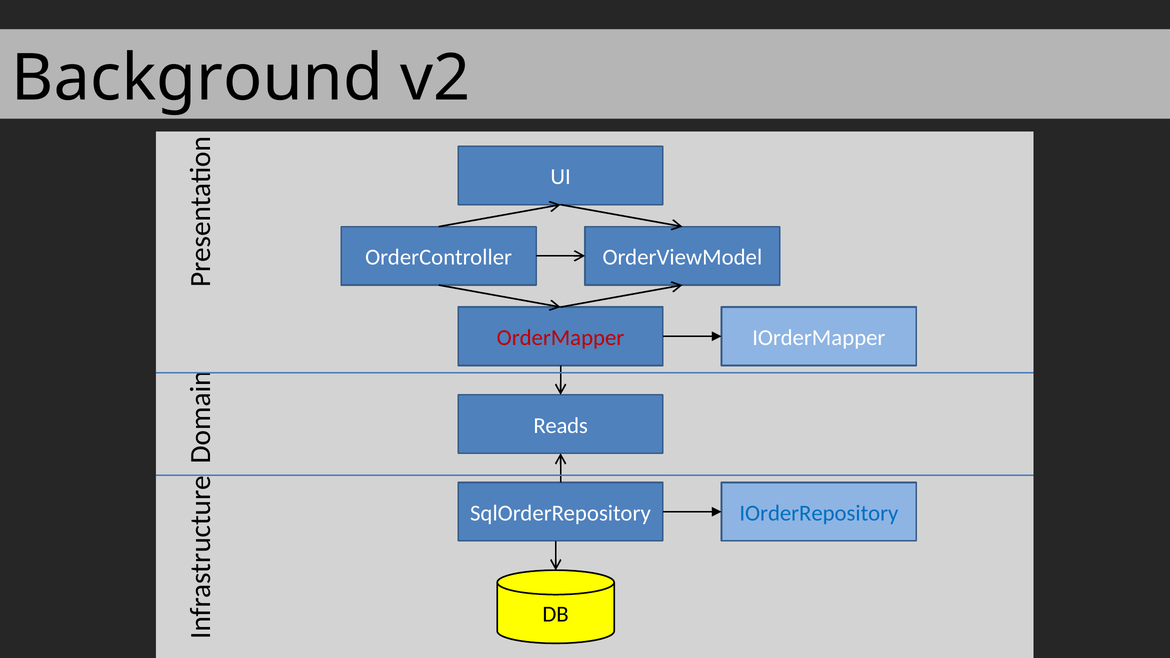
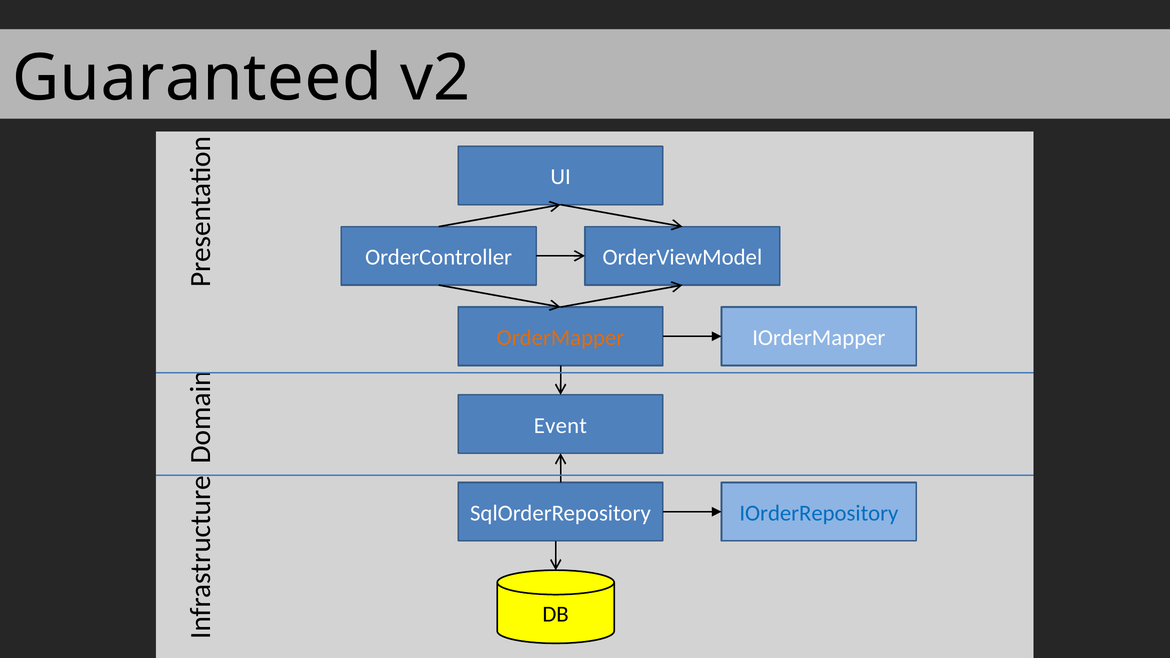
Background: Background -> Guaranteed
OrderMapper colour: red -> orange
Reads: Reads -> Event
